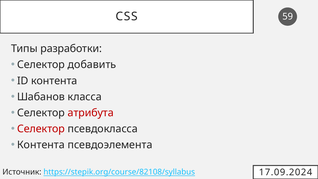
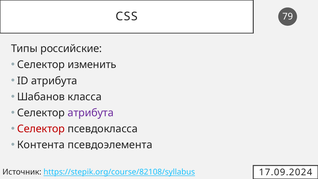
59: 59 -> 79
разработки: разработки -> российские
добавить: добавить -> изменить
ID контента: контента -> атрибута
атрибута at (91, 113) colour: red -> purple
